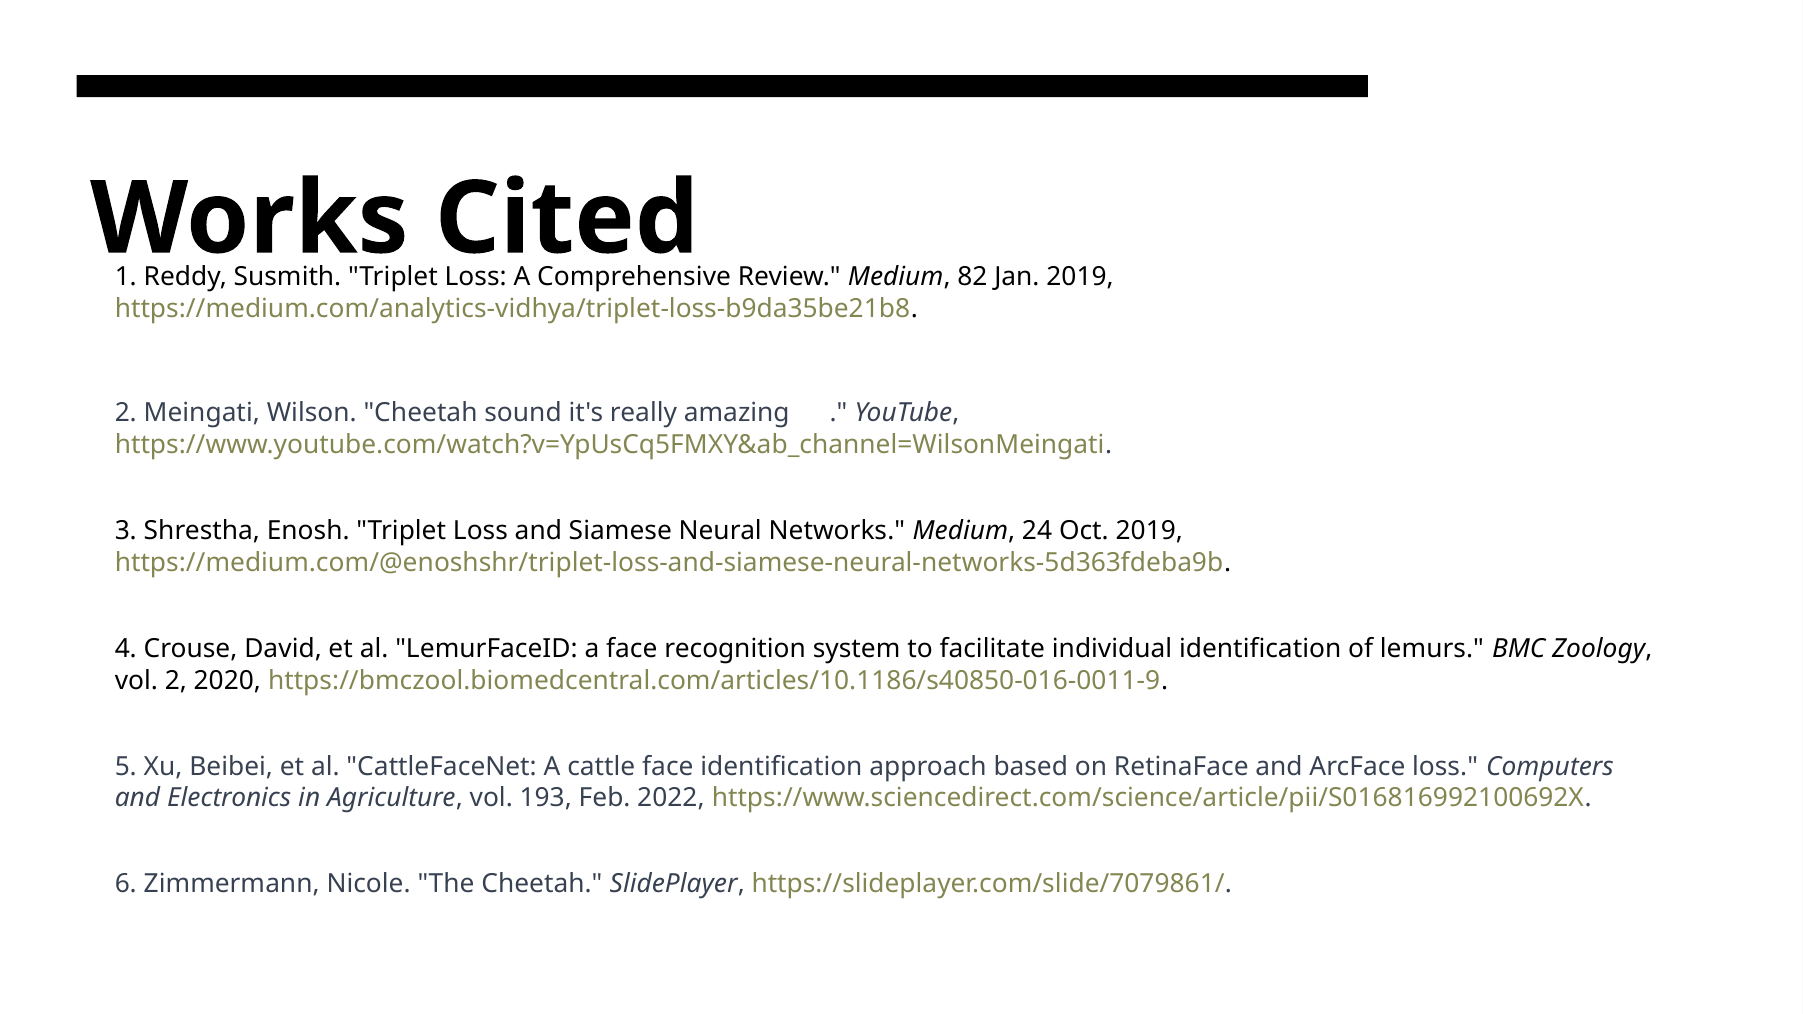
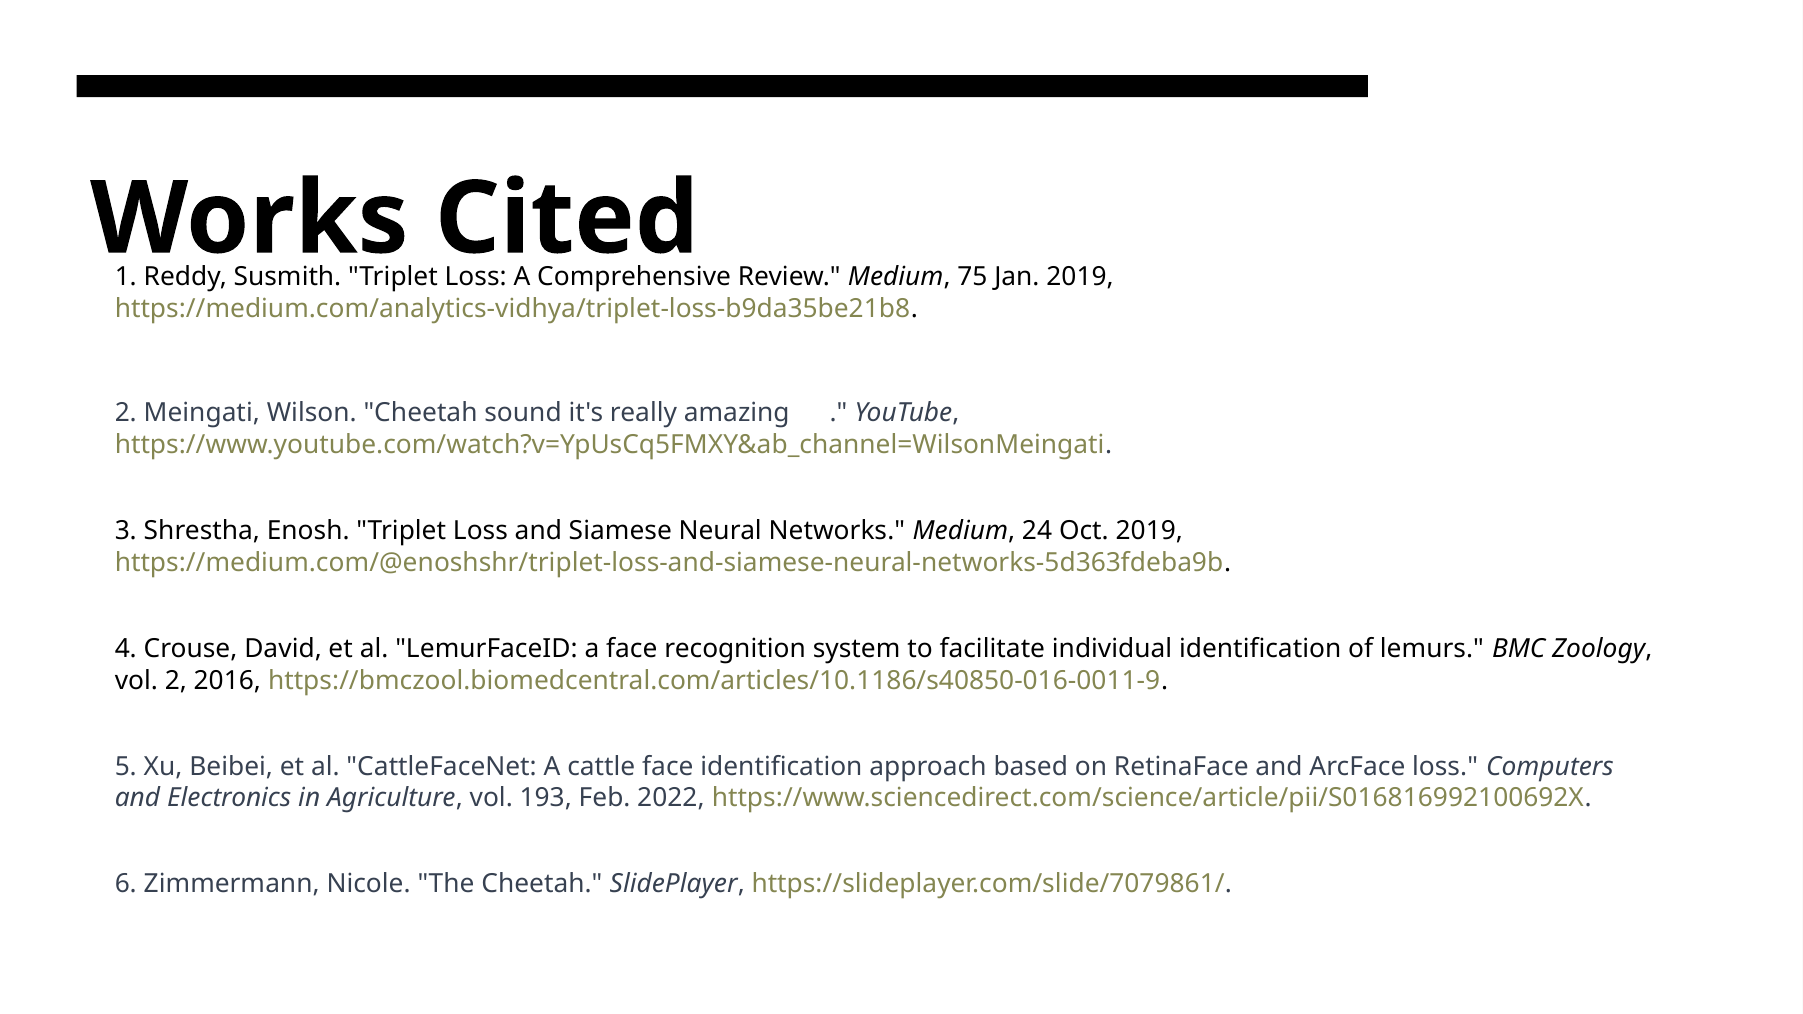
82: 82 -> 75
2020: 2020 -> 2016
